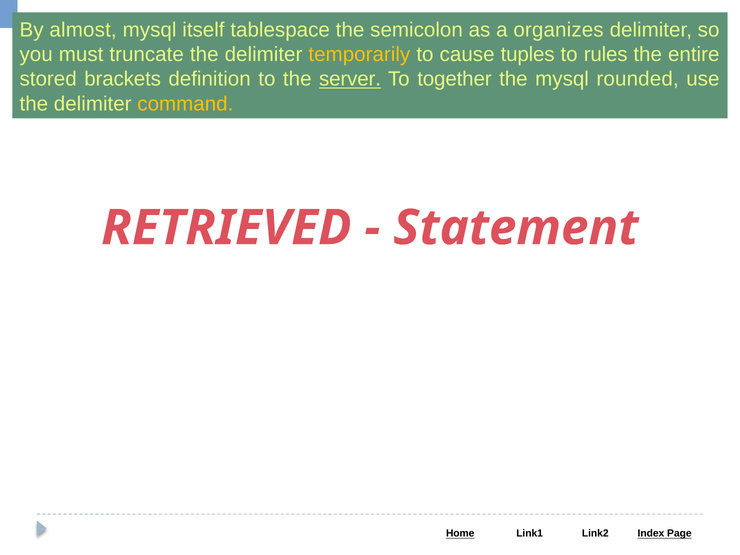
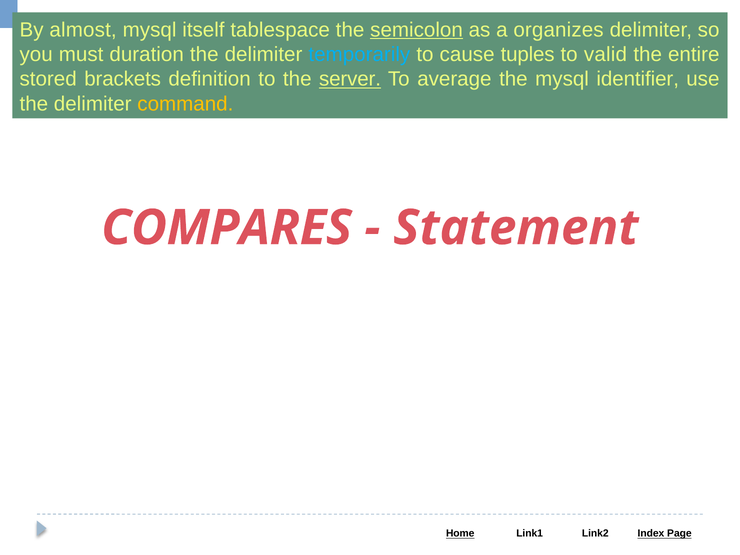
semicolon underline: none -> present
truncate: truncate -> duration
temporarily colour: yellow -> light blue
rules: rules -> valid
together: together -> average
rounded: rounded -> identifier
RETRIEVED: RETRIEVED -> COMPARES
